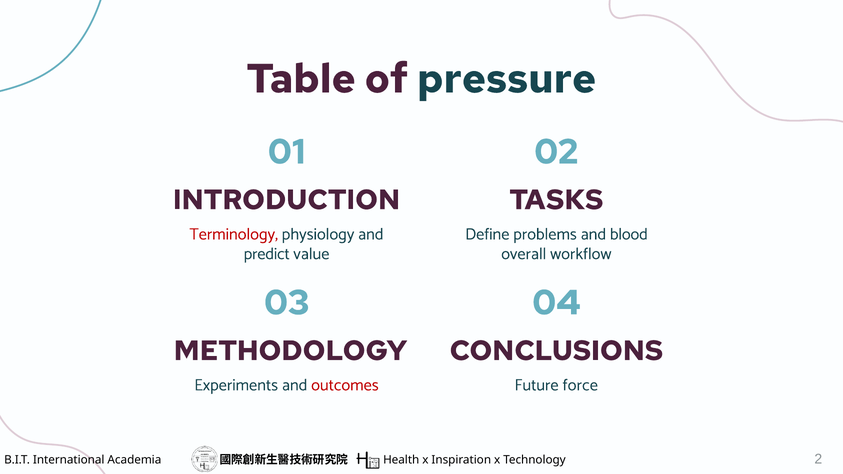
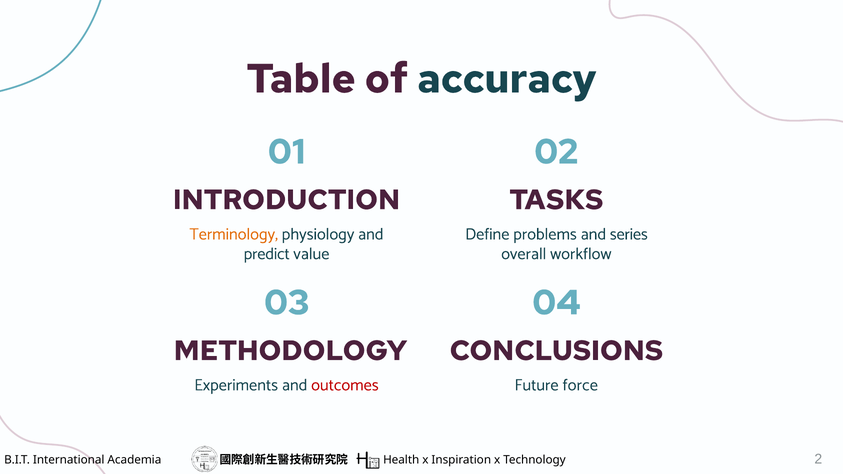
pressure: pressure -> accuracy
Terminology colour: red -> orange
blood: blood -> series
